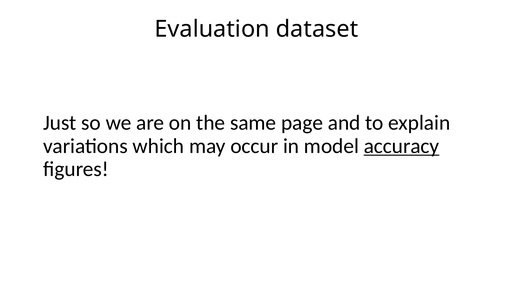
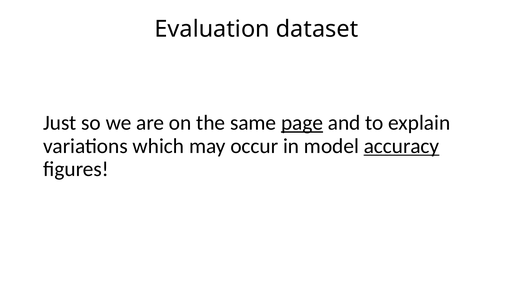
page underline: none -> present
